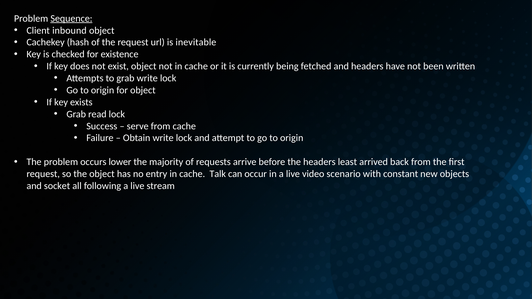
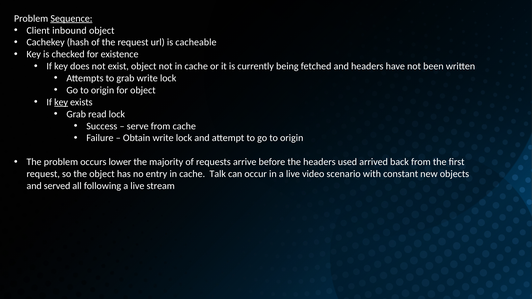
inevitable: inevitable -> cacheable
key at (61, 102) underline: none -> present
least: least -> used
socket: socket -> served
